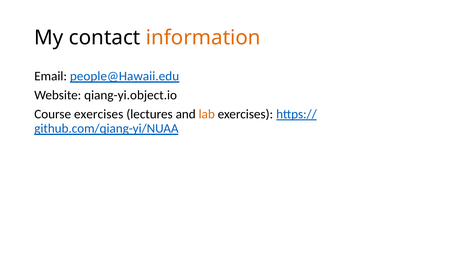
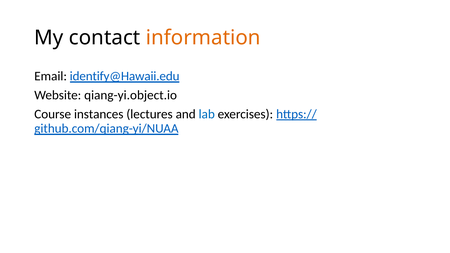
people@Hawaii.edu: people@Hawaii.edu -> identify@Hawaii.edu
Course exercises: exercises -> instances
lab colour: orange -> blue
